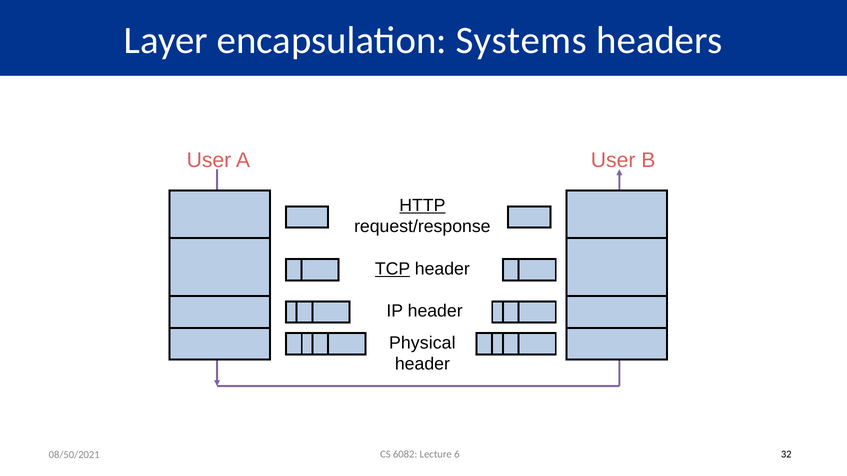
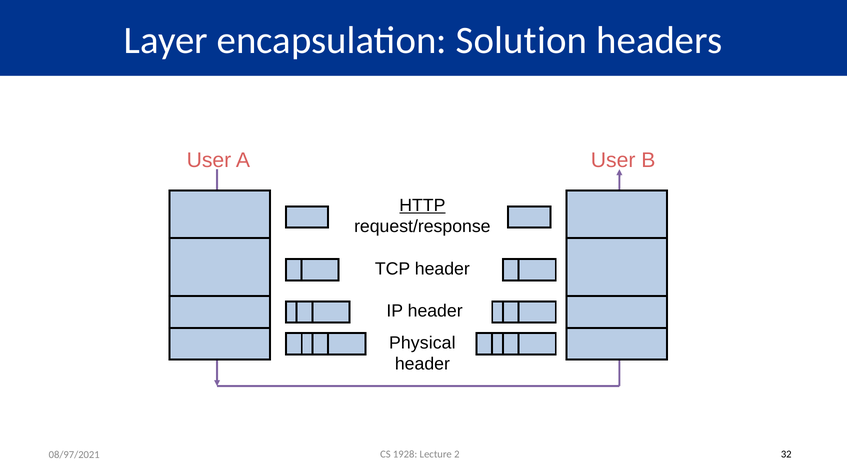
Systems: Systems -> Solution
TCP underline: present -> none
6082: 6082 -> 1928
6: 6 -> 2
08/50/2021: 08/50/2021 -> 08/97/2021
